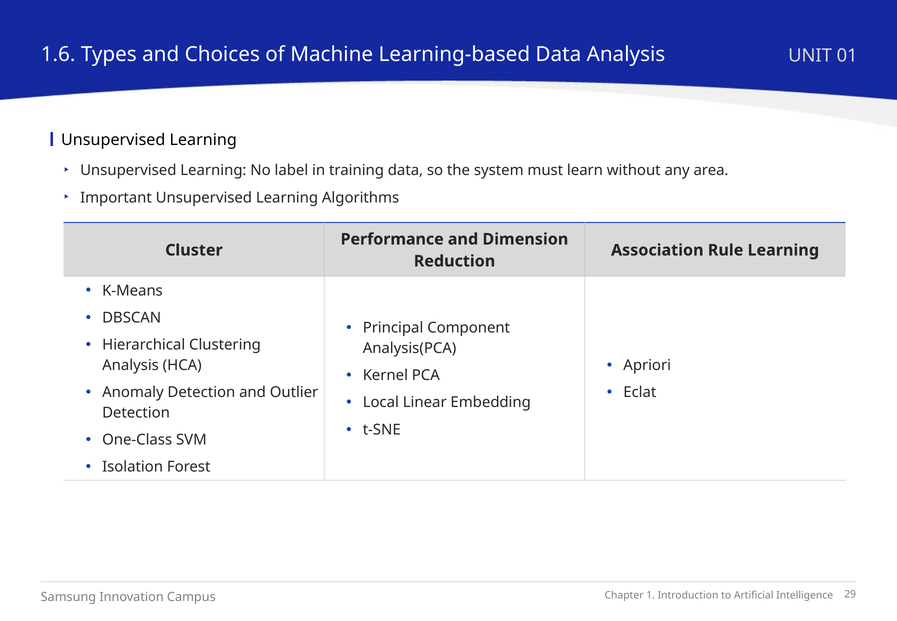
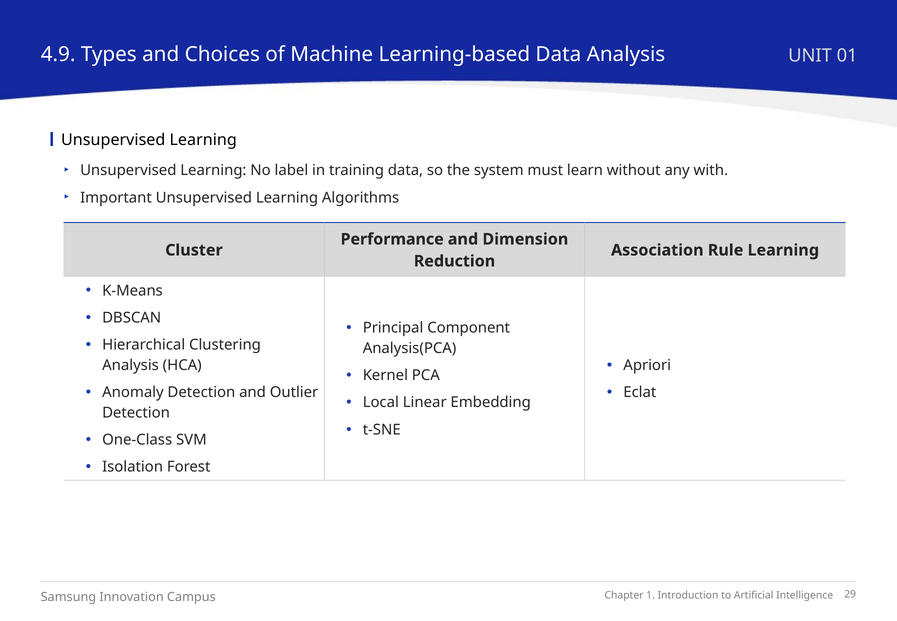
1.6: 1.6 -> 4.9
area: area -> with
